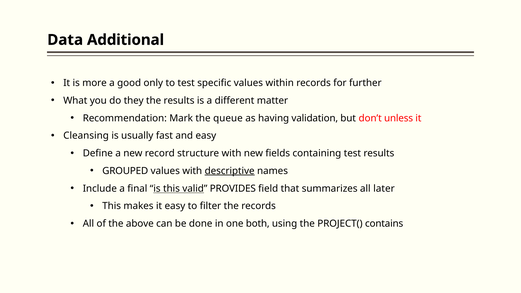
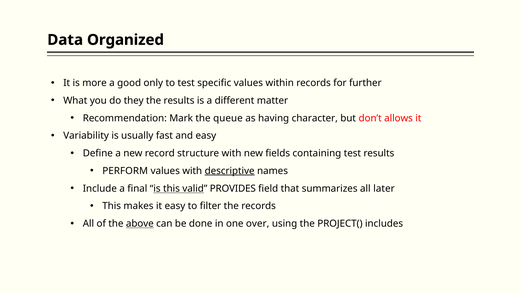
Additional: Additional -> Organized
validation: validation -> character
unless: unless -> allows
Cleansing: Cleansing -> Variability
GROUPED: GROUPED -> PERFORM
above underline: none -> present
both: both -> over
contains: contains -> includes
